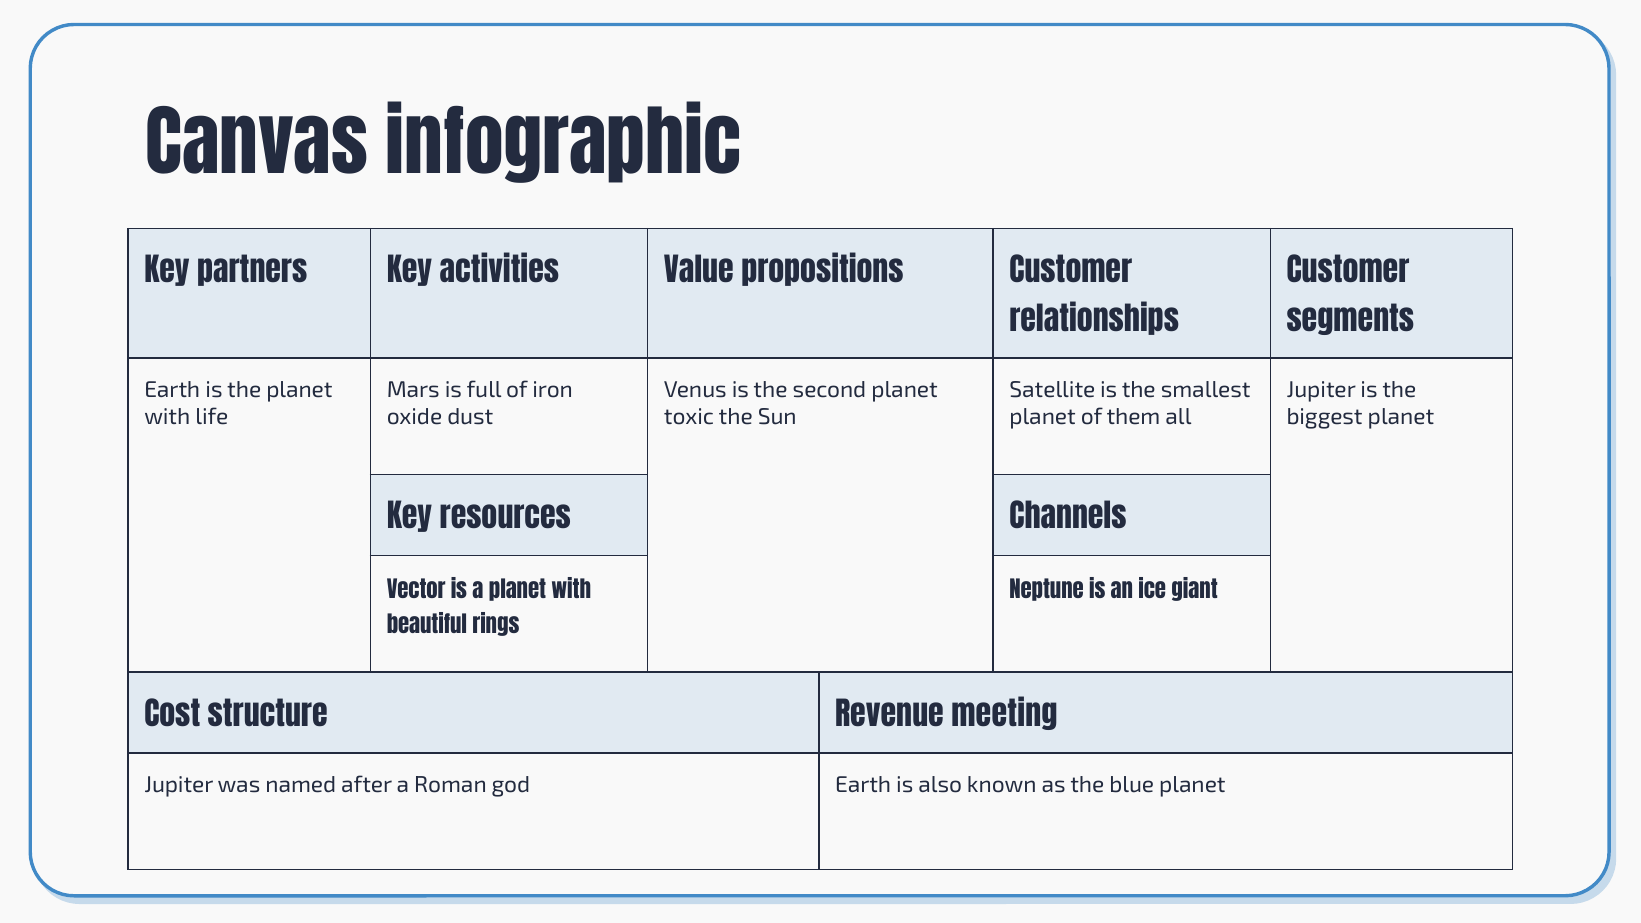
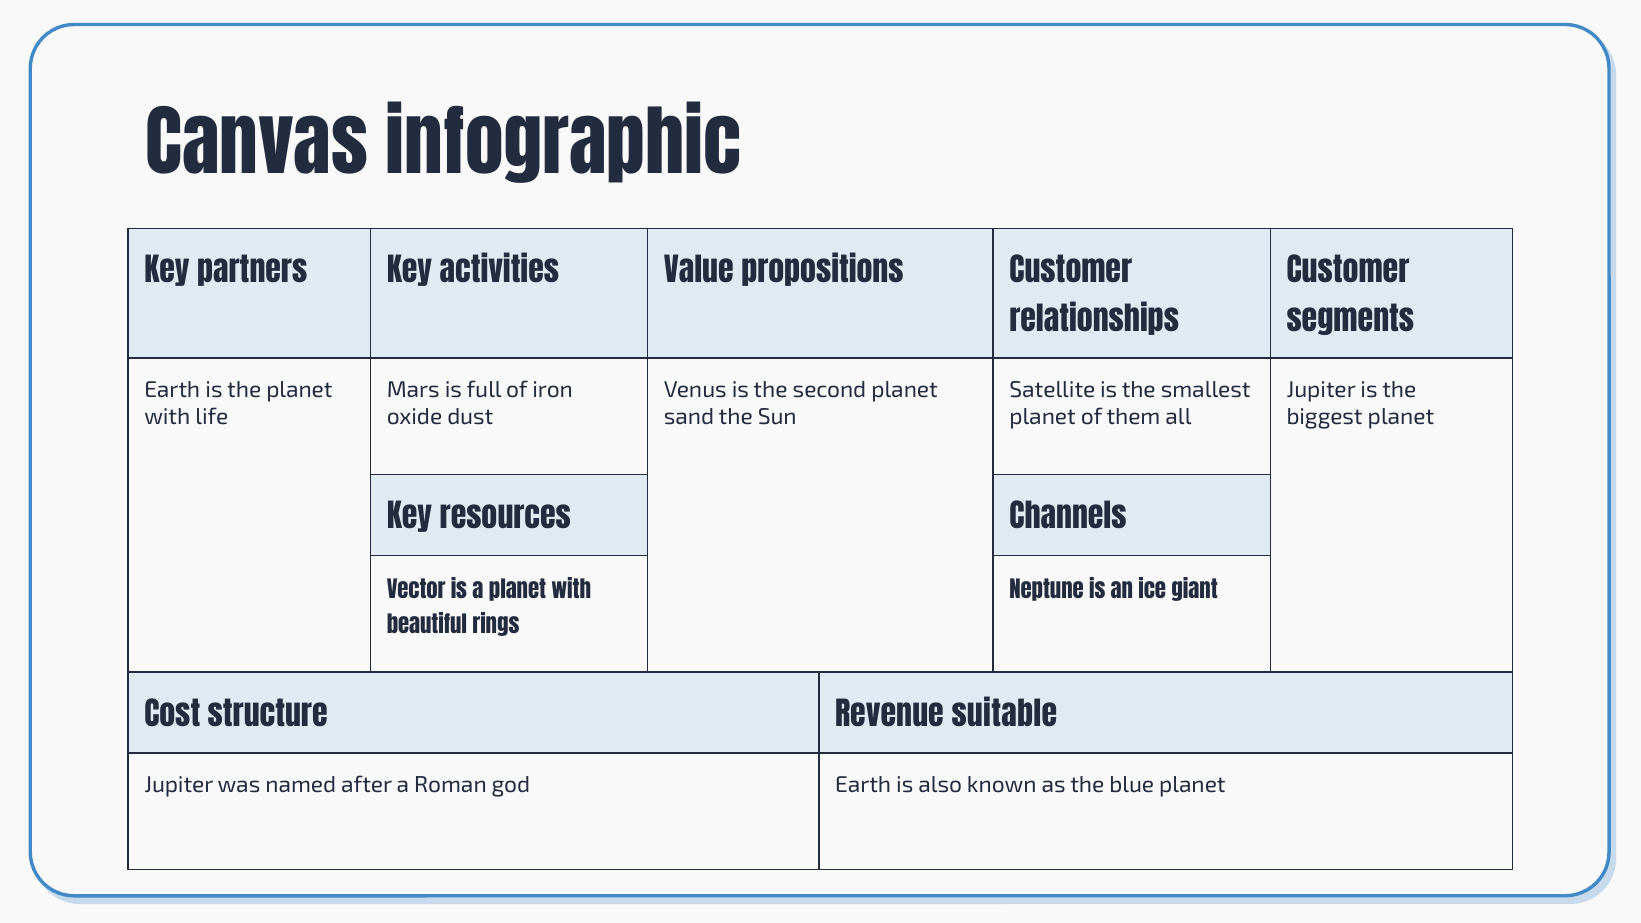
toxic: toxic -> sand
meeting: meeting -> suitable
